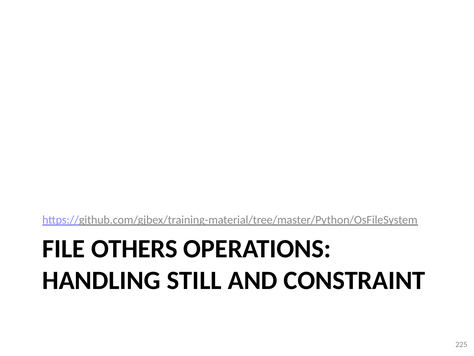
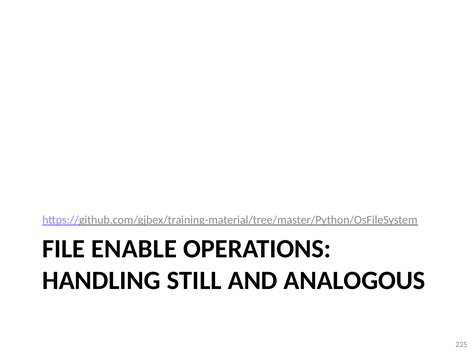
OTHERS: OTHERS -> ENABLE
CONSTRAINT: CONSTRAINT -> ANALOGOUS
